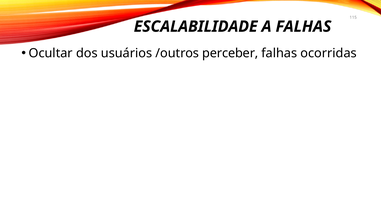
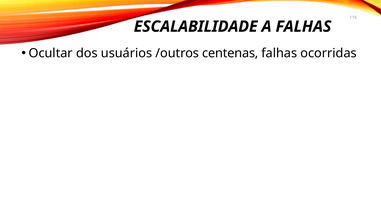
perceber: perceber -> centenas
